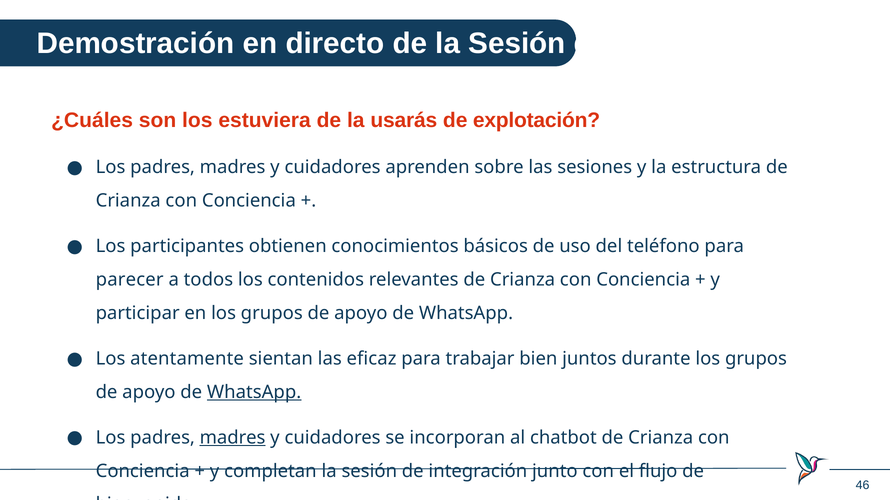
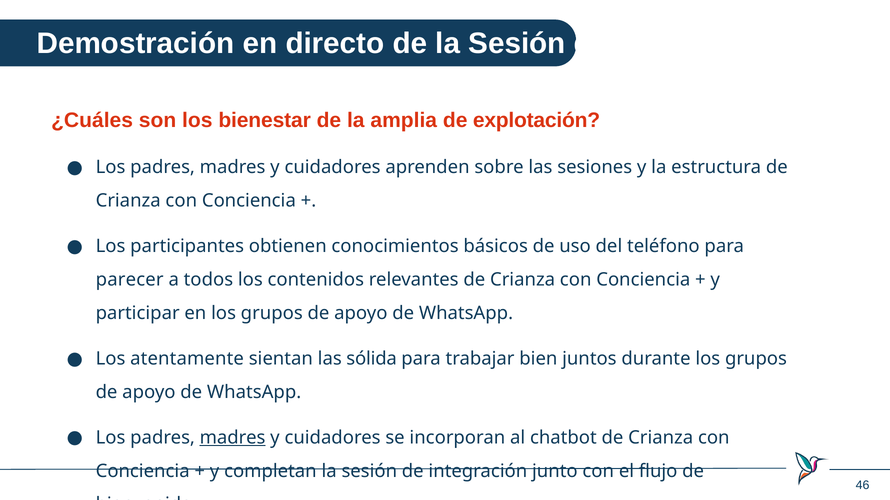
estuviera: estuviera -> bienestar
usarás: usarás -> amplia
eficaz: eficaz -> sólida
WhatsApp at (254, 392) underline: present -> none
